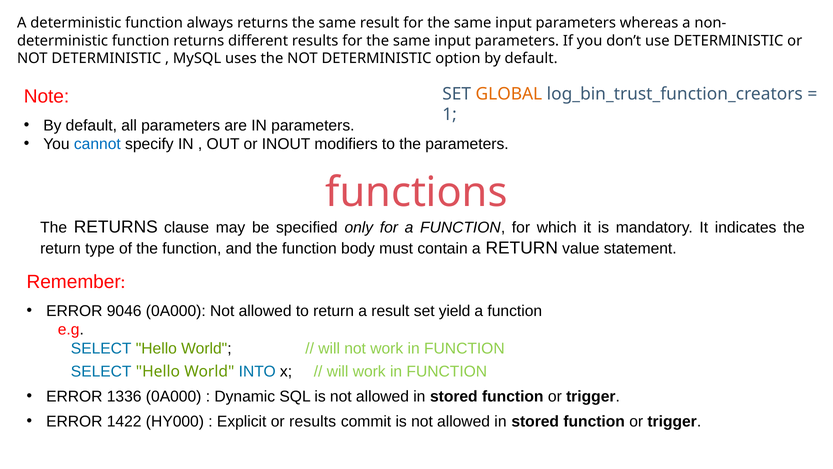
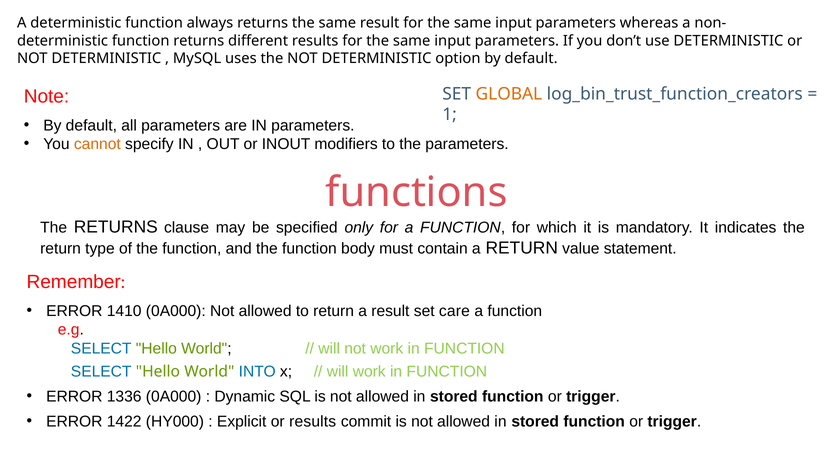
cannot colour: blue -> orange
9046: 9046 -> 1410
yield: yield -> care
